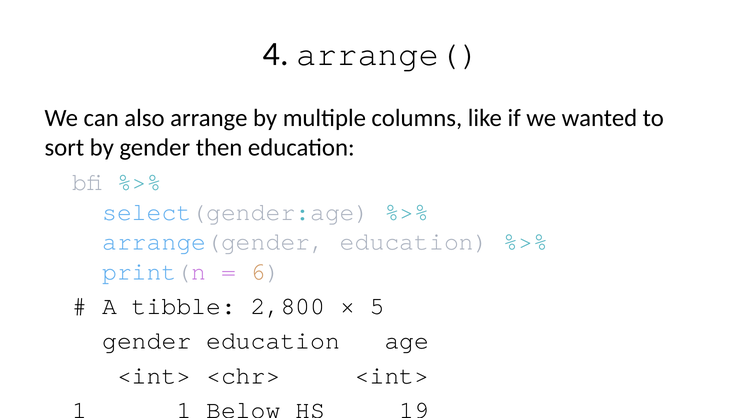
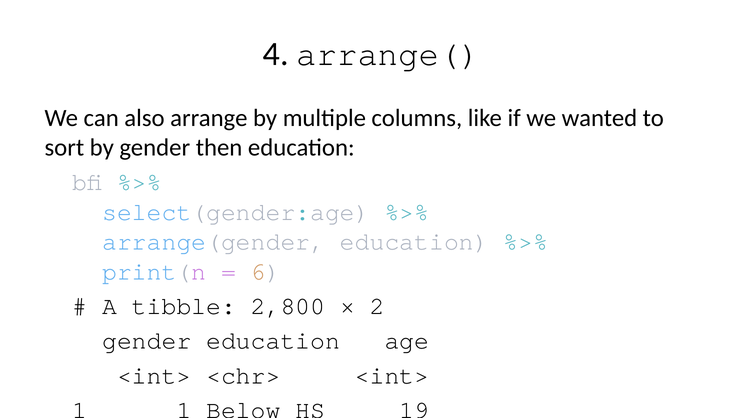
5 at (377, 306): 5 -> 2
